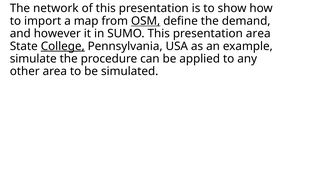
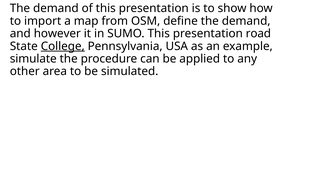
network at (56, 8): network -> demand
OSM underline: present -> none
presentation area: area -> road
